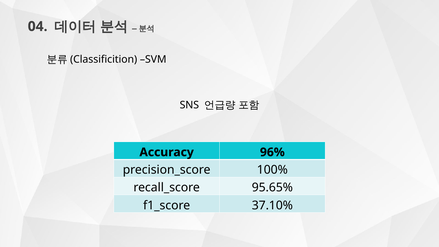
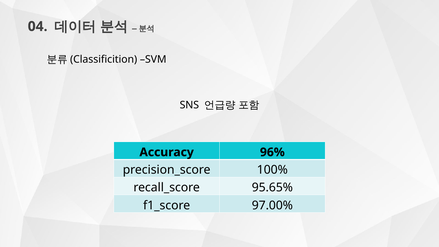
37.10%: 37.10% -> 97.00%
